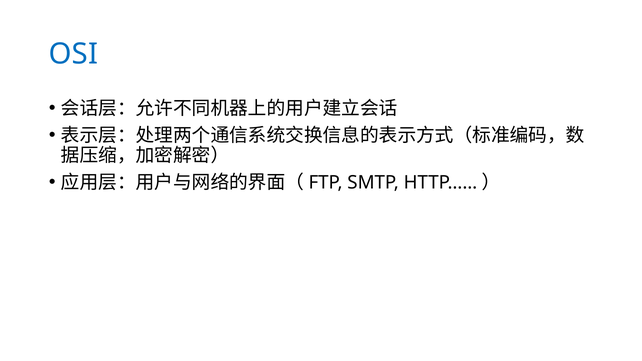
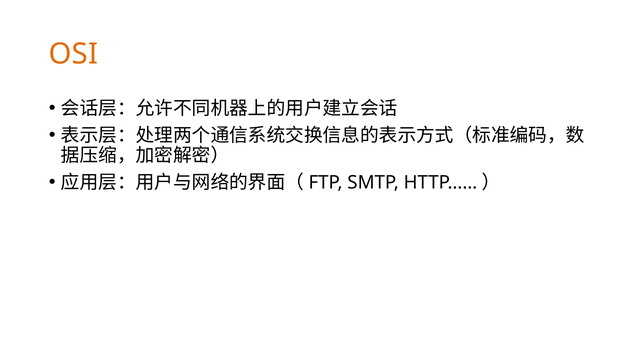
OSI colour: blue -> orange
